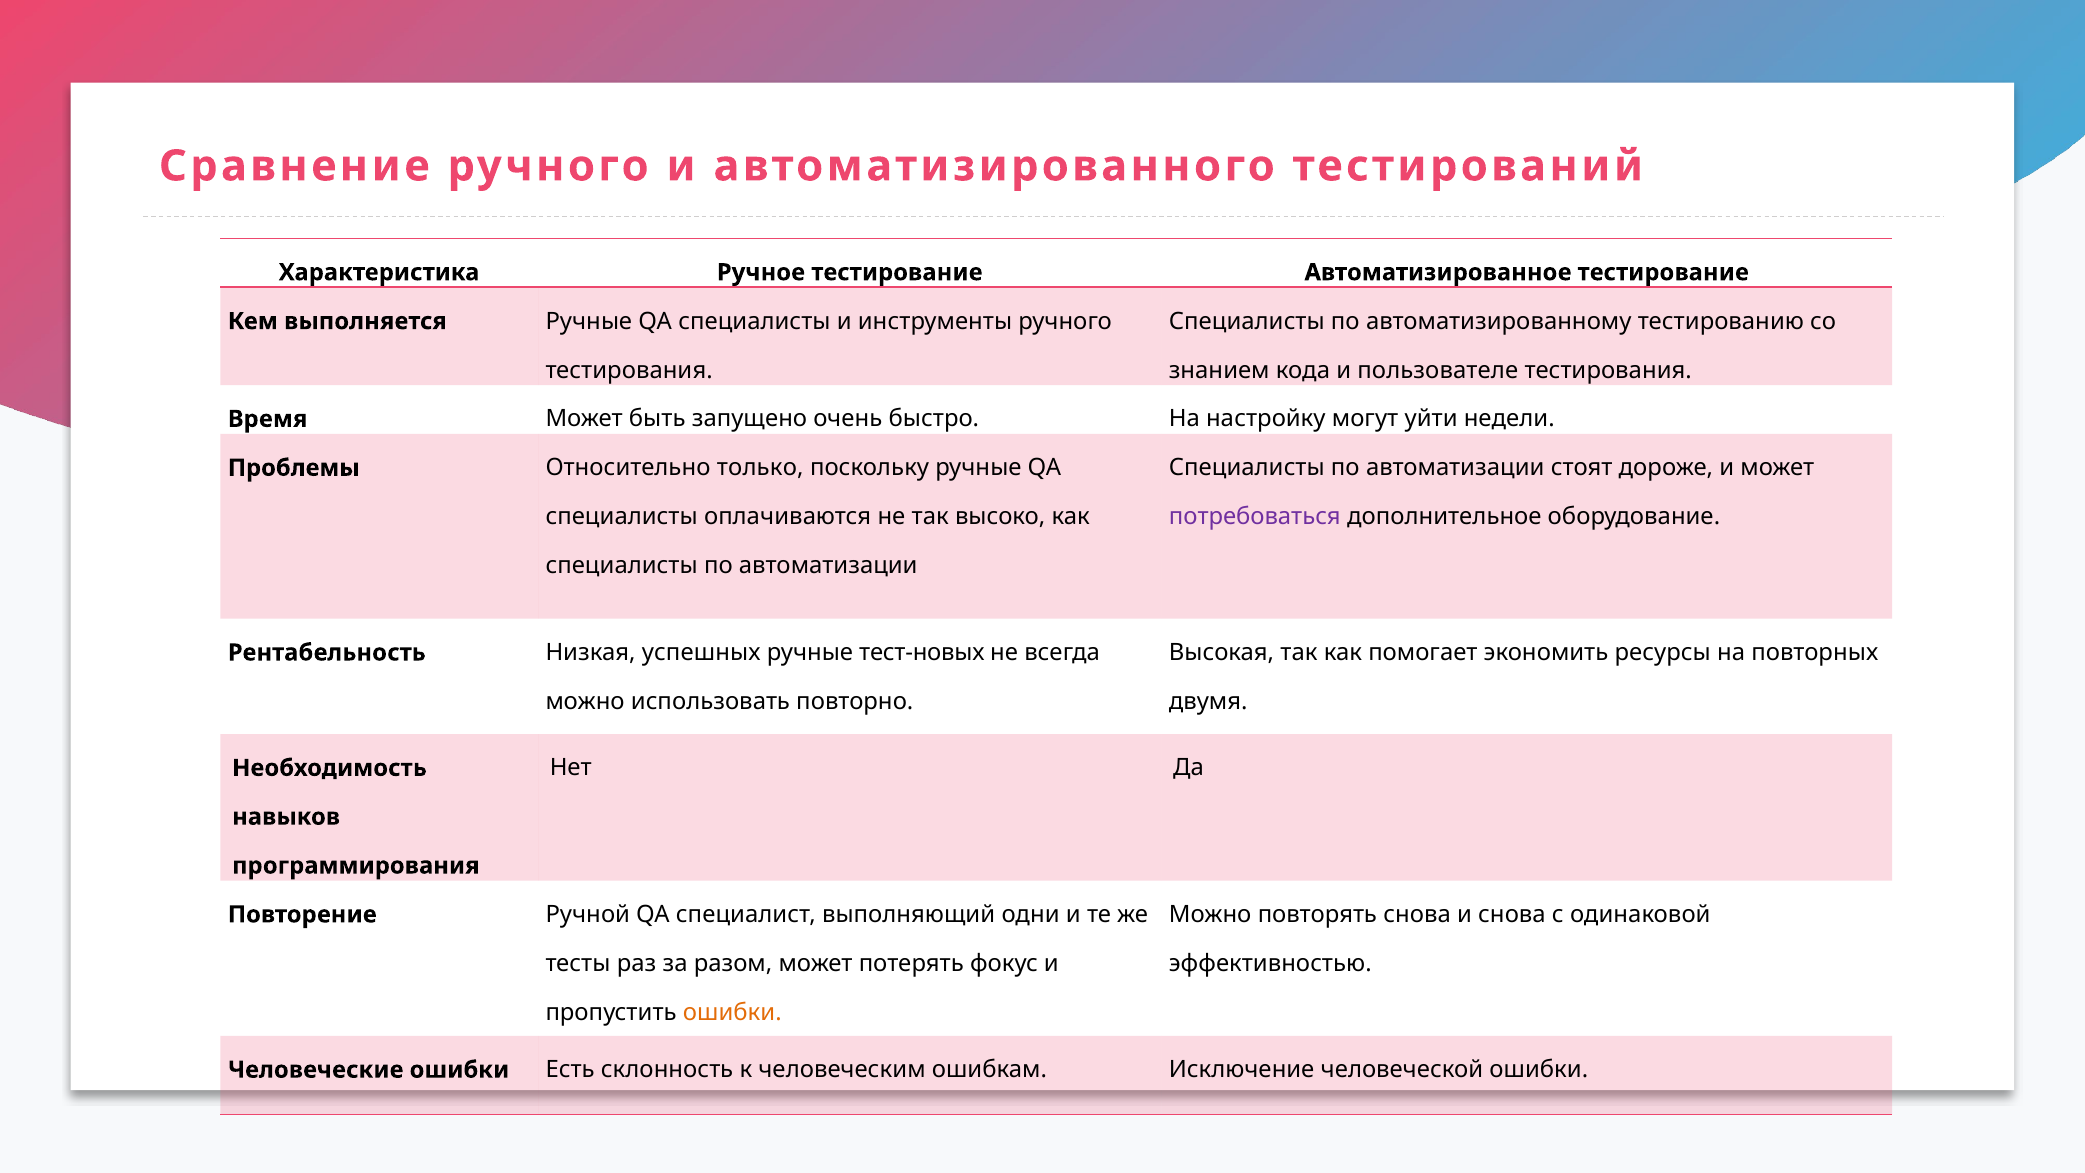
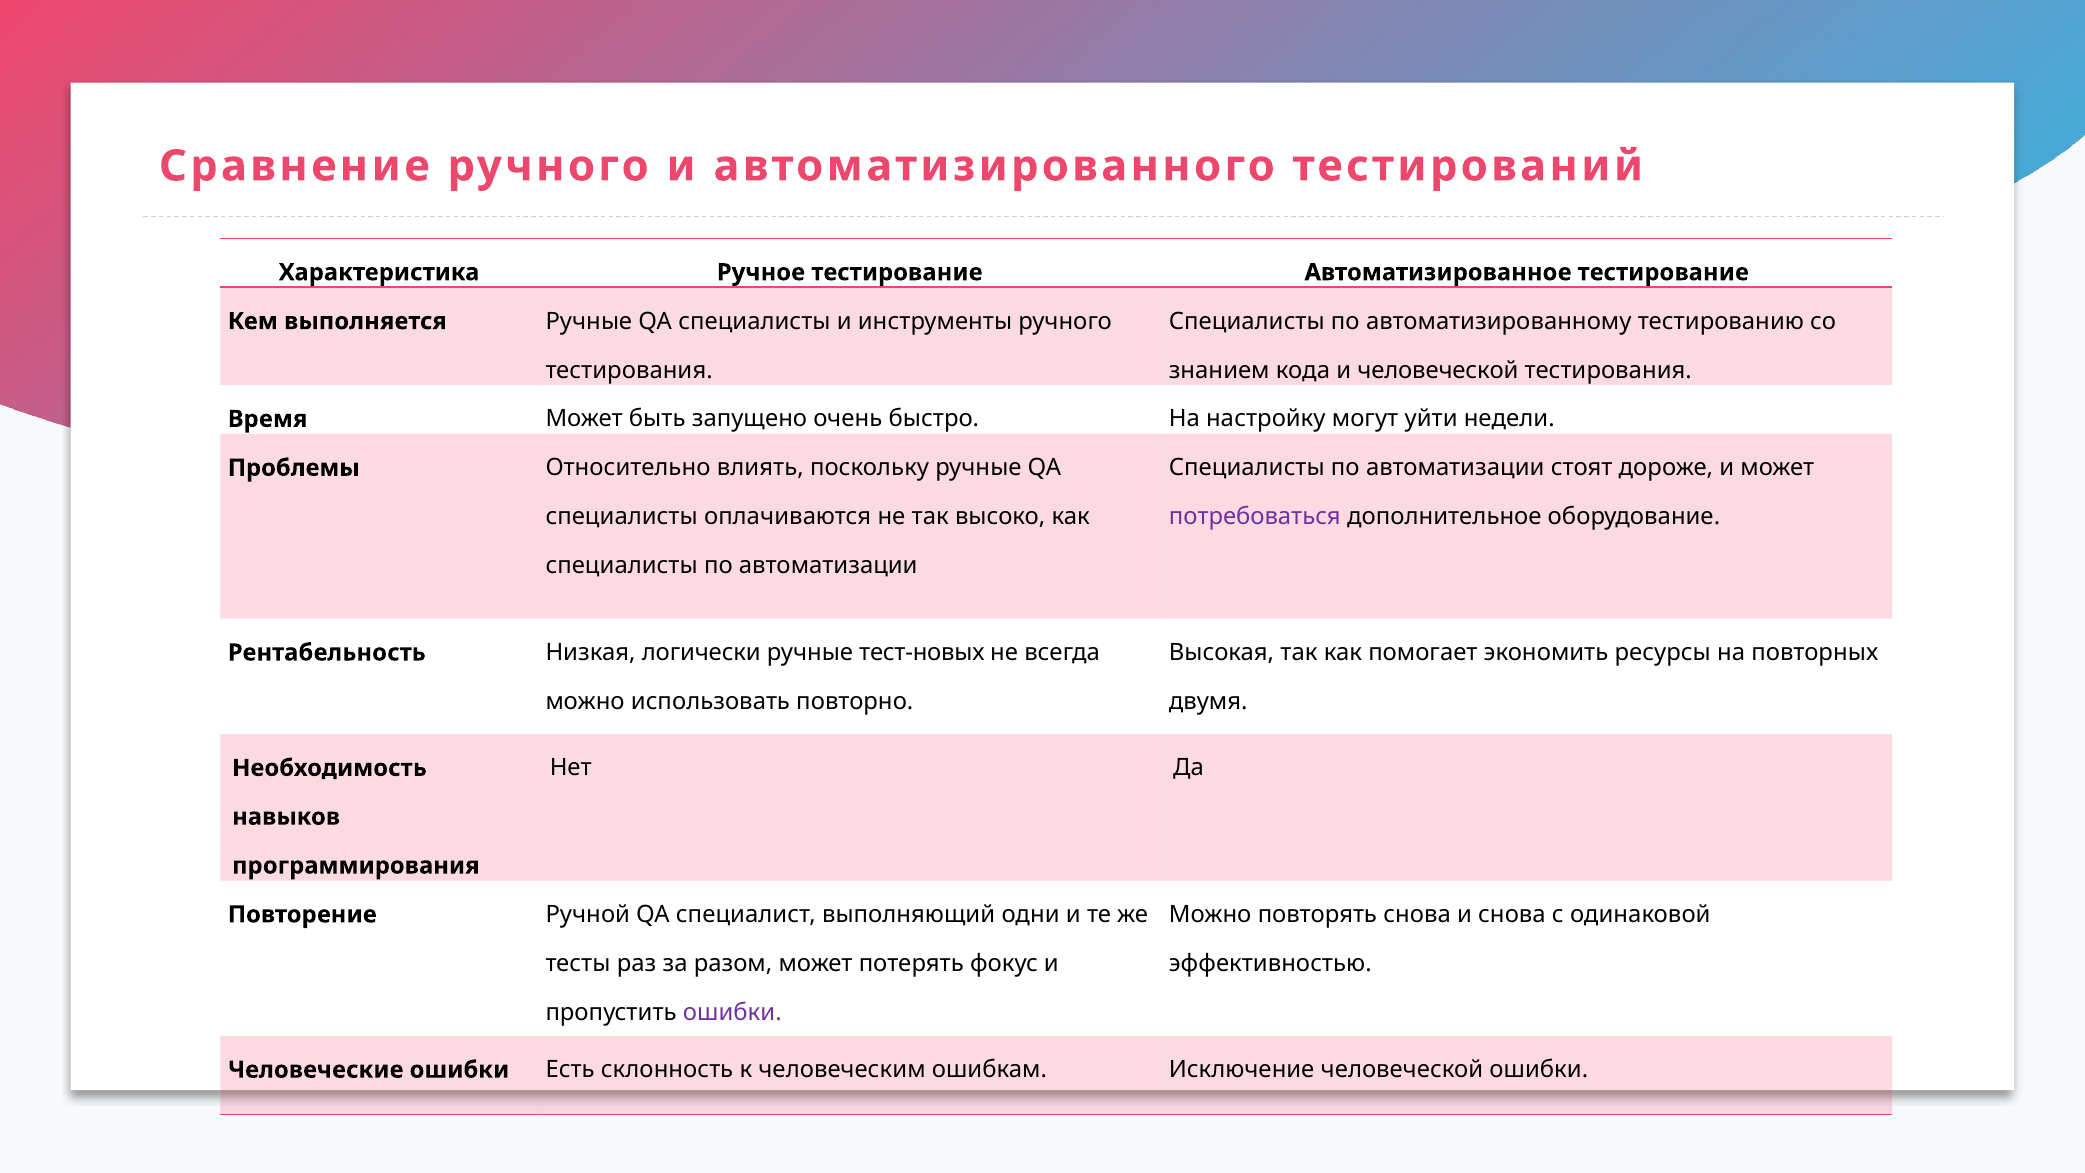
и пользователе: пользователе -> человеческой
только: только -> влиять
успешных: успешных -> логически
ошибки at (732, 1012) colour: orange -> purple
